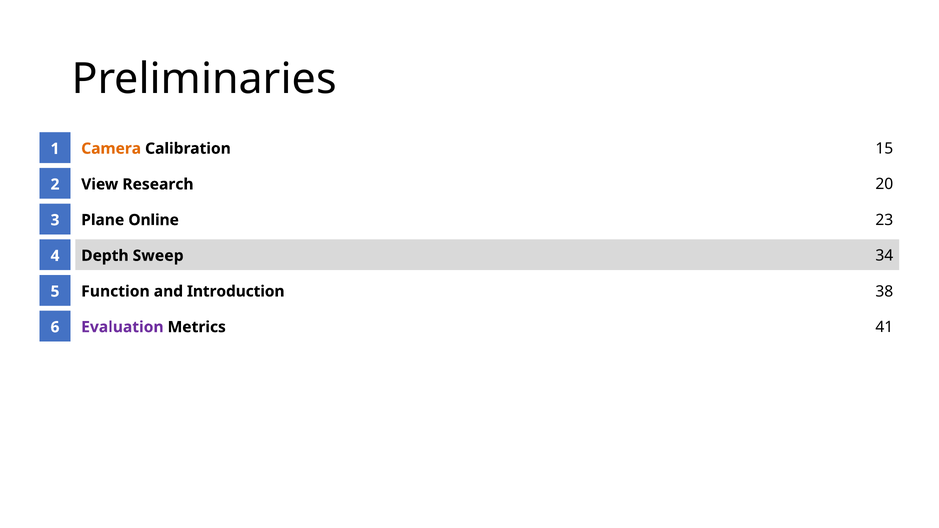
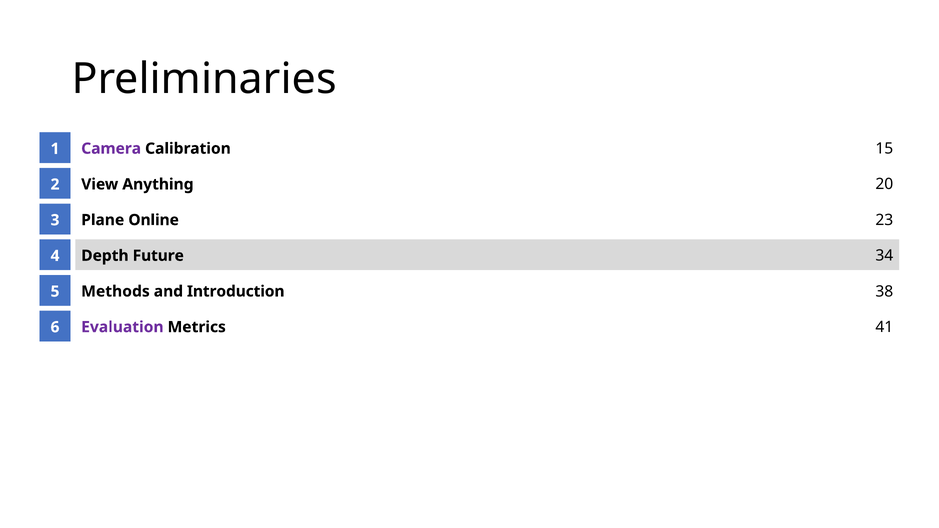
Camera colour: orange -> purple
Research: Research -> Anything
Sweep: Sweep -> Future
Function: Function -> Methods
